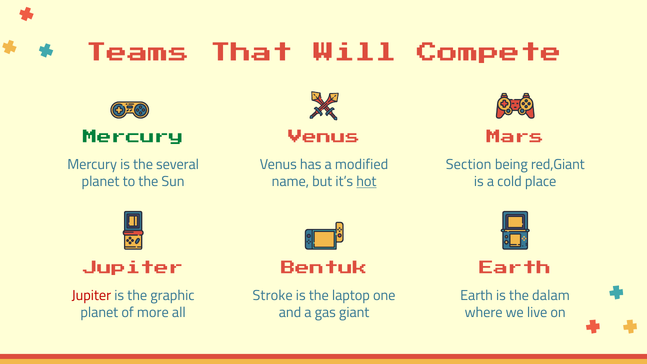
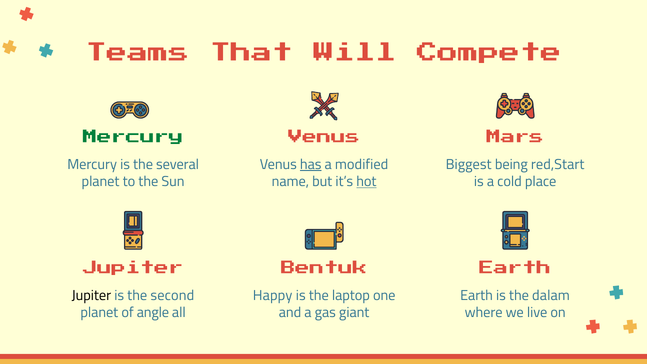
has underline: none -> present
Section: Section -> Biggest
red,Giant: red,Giant -> red,Start
Jupiter at (91, 295) colour: red -> black
graphic: graphic -> second
Stroke: Stroke -> Happy
more: more -> angle
